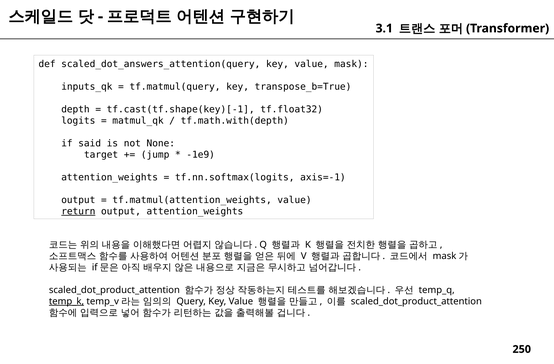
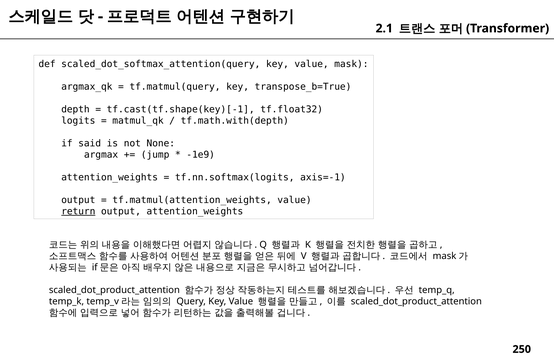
3.1: 3.1 -> 2.1
scaled_dot_answers_attention(query: scaled_dot_answers_attention(query -> scaled_dot_softmax_attention(query
inputs_qk: inputs_qk -> argmax_qk
target: target -> argmax
temp_k underline: present -> none
